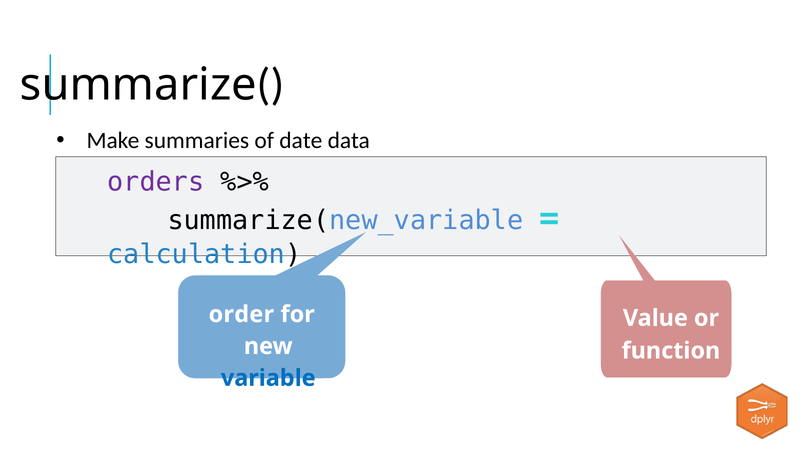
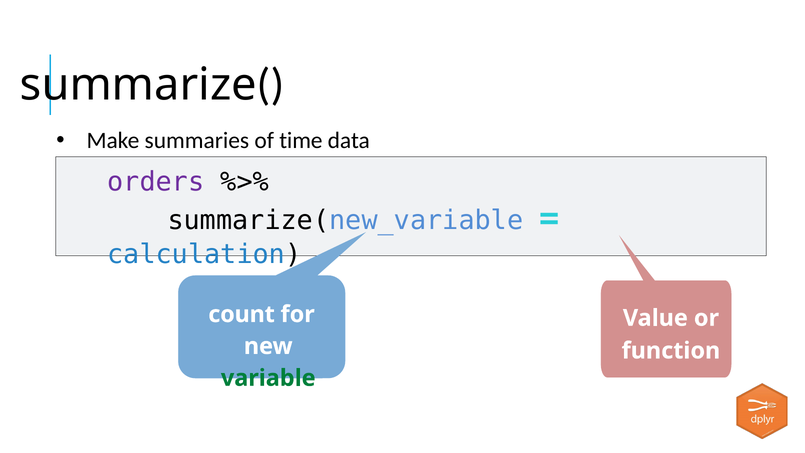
date: date -> time
order: order -> count
variable colour: blue -> green
